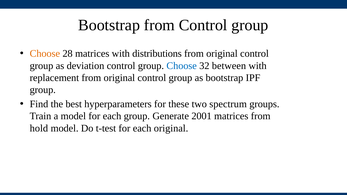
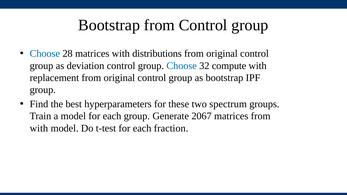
Choose at (45, 54) colour: orange -> blue
between: between -> compute
2001: 2001 -> 2067
hold at (39, 128): hold -> with
each original: original -> fraction
